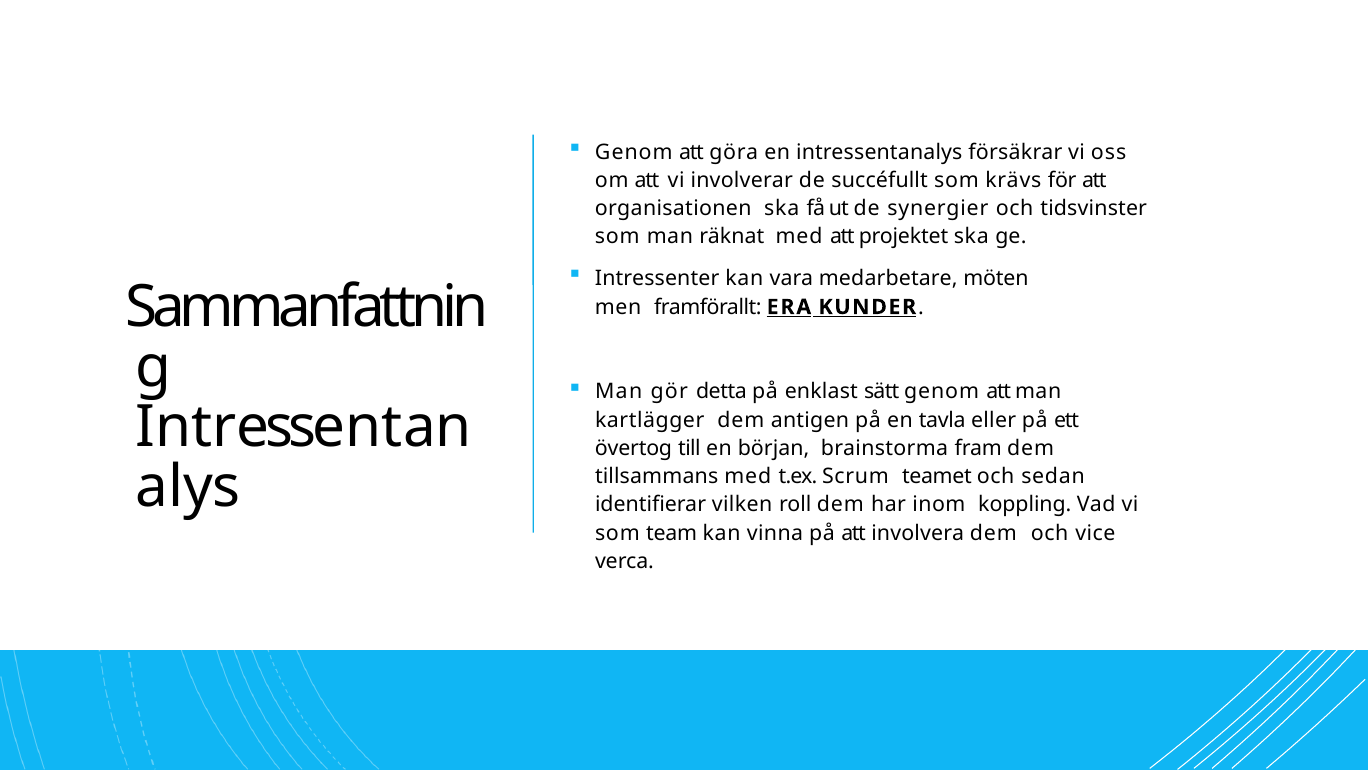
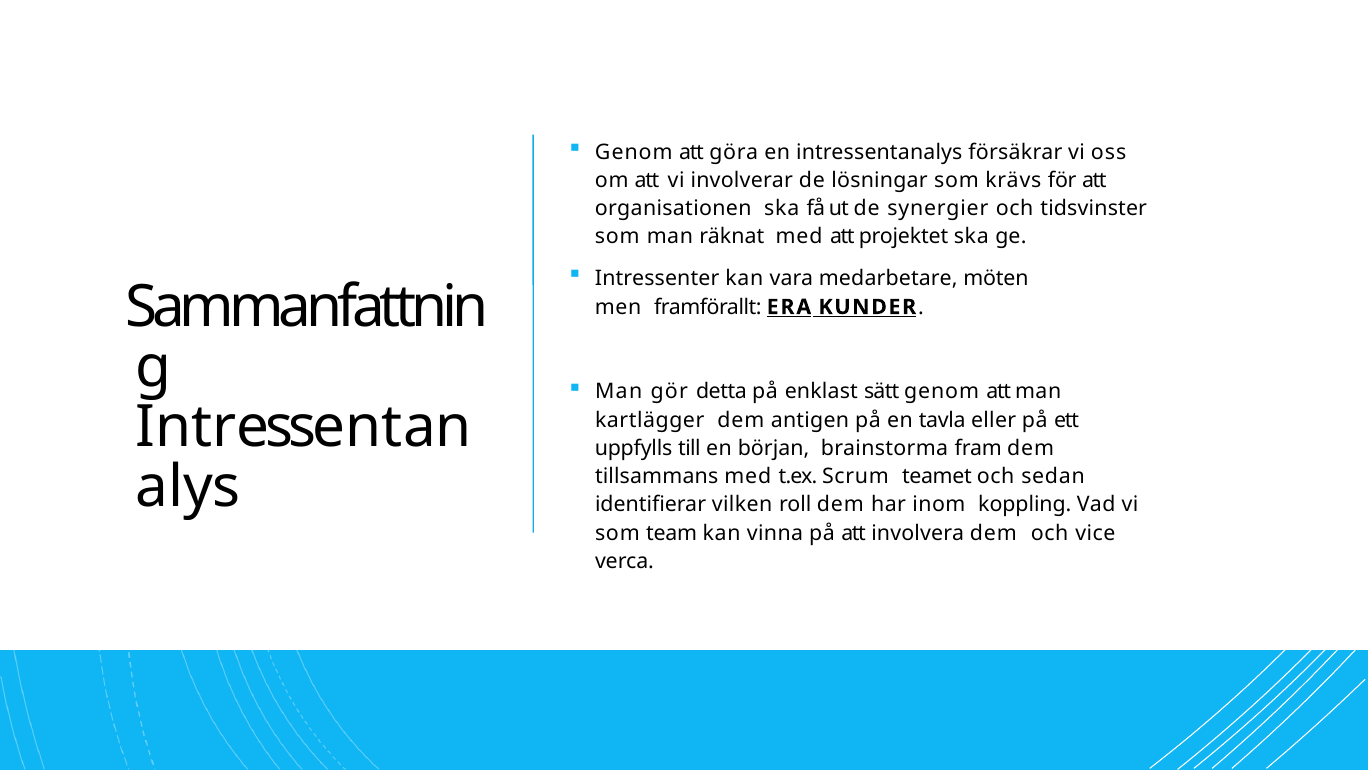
succéfullt: succéfullt -> lösningar
övertog: övertog -> uppfylls
